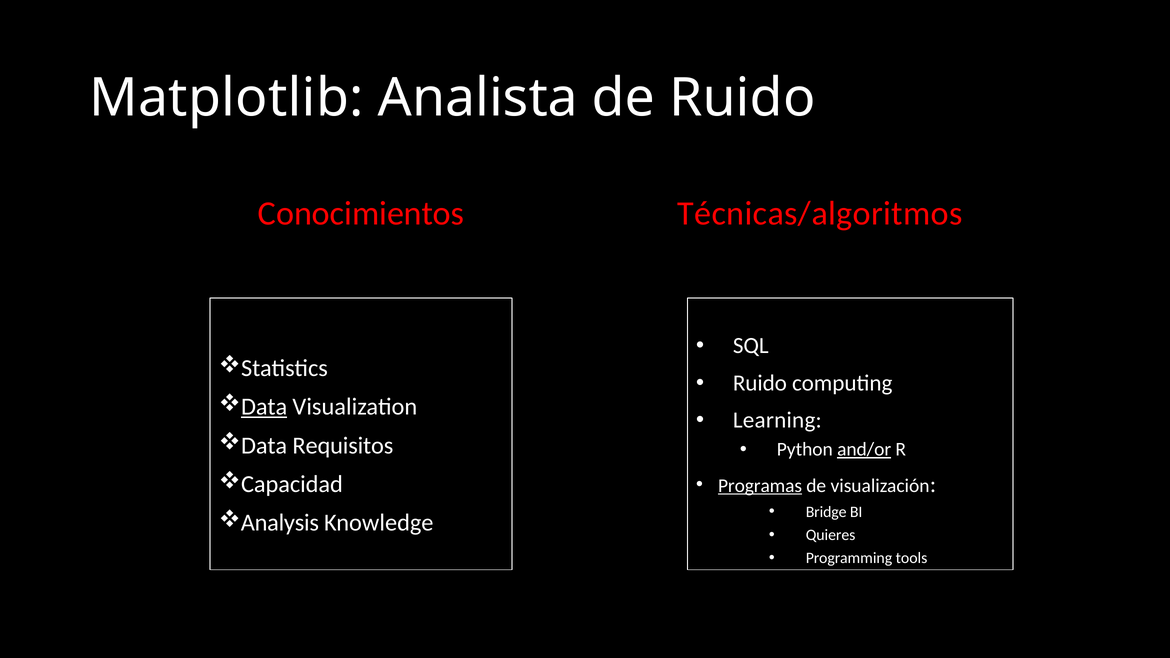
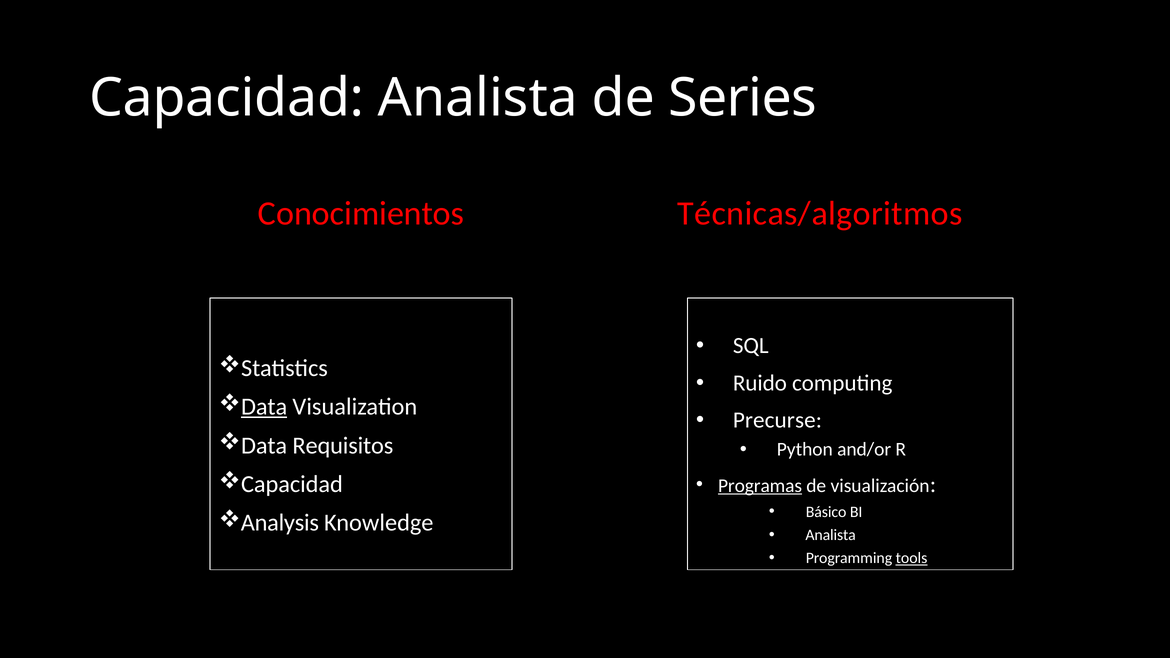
Matplotlib at (226, 98): Matplotlib -> Capacidad
de Ruido: Ruido -> Series
Learning: Learning -> Precurse
and/or underline: present -> none
Bridge: Bridge -> Básico
Quieres at (831, 535): Quieres -> Analista
tools underline: none -> present
